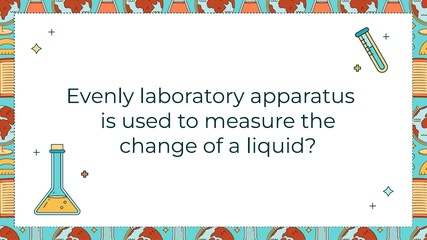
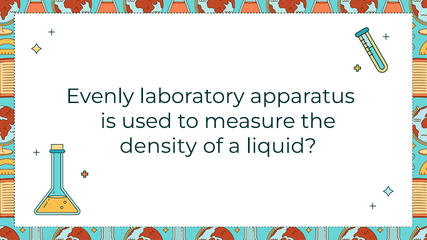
change: change -> density
